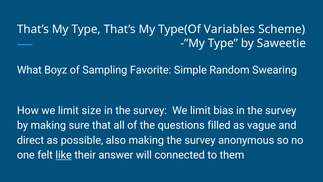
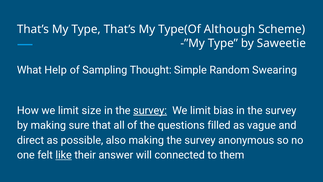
Variables: Variables -> Although
Boyz: Boyz -> Help
Favorite: Favorite -> Thought
survey at (150, 110) underline: none -> present
